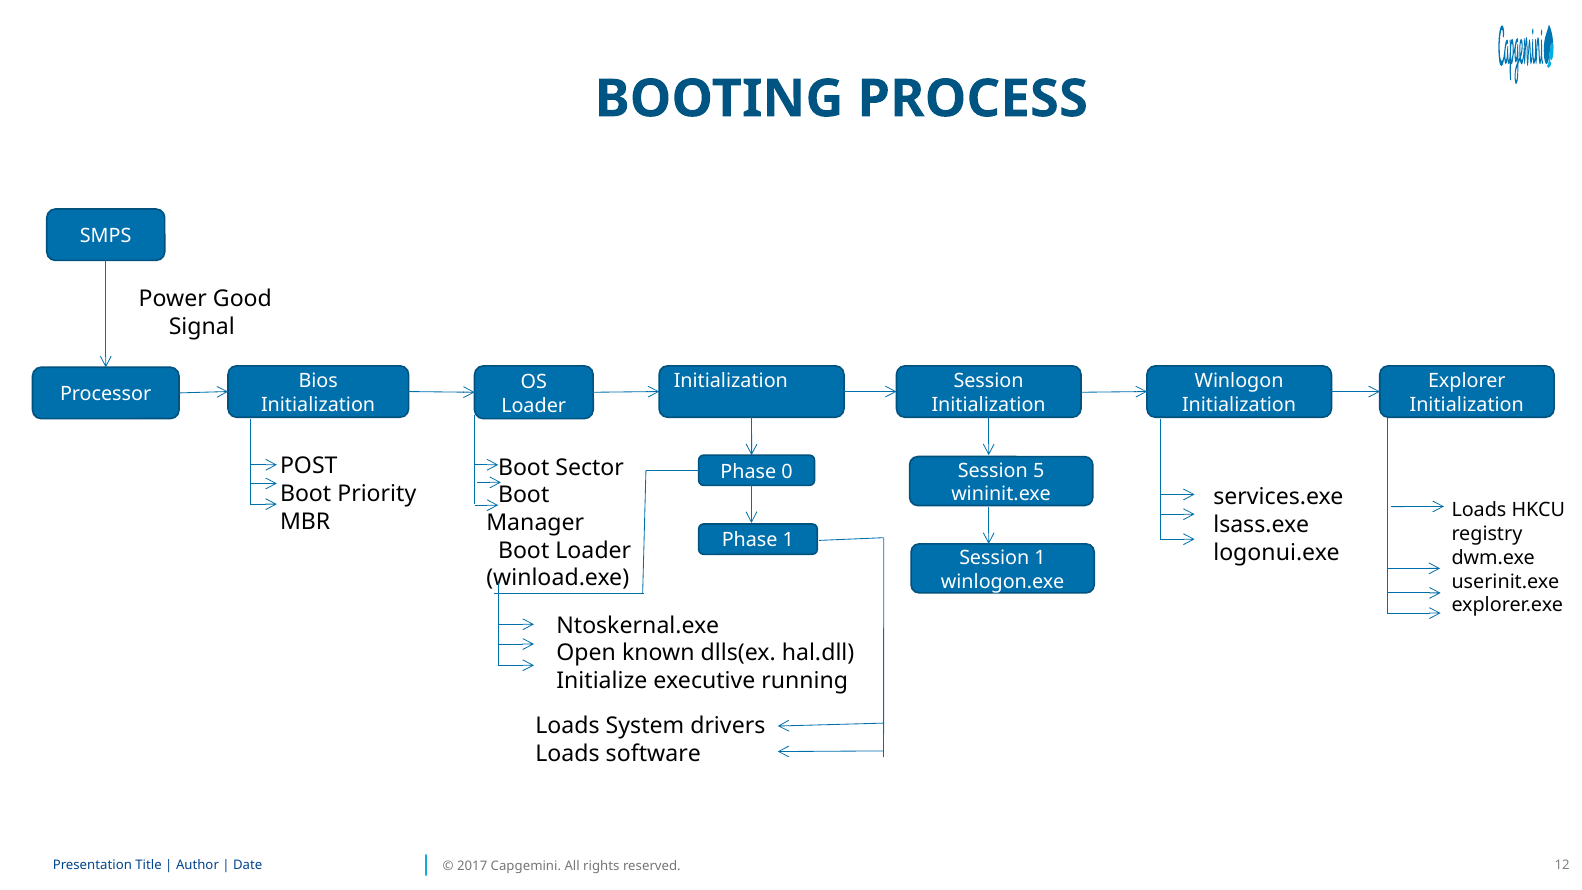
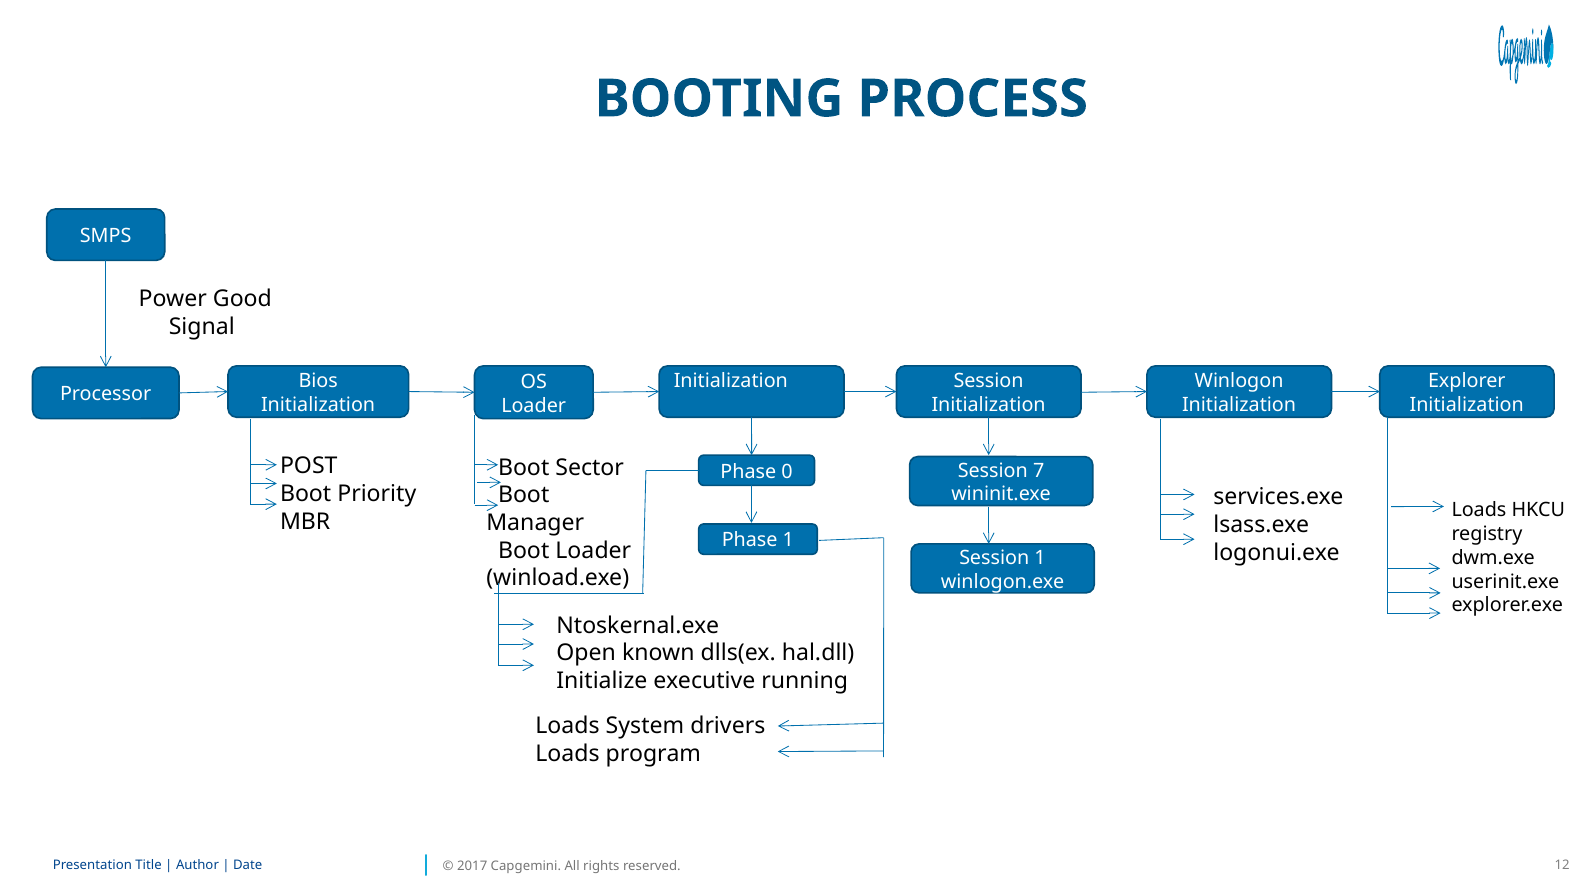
5: 5 -> 7
software: software -> program
